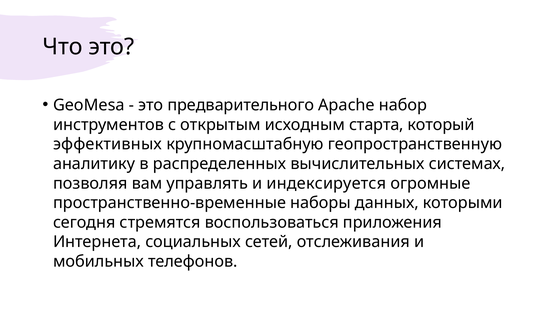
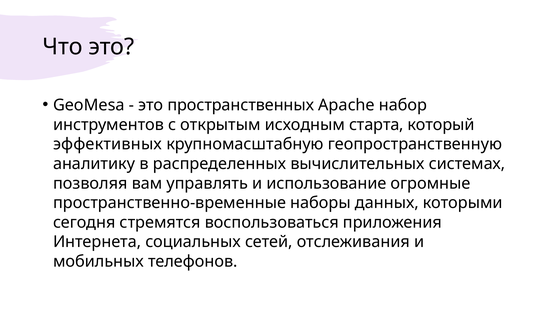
предварительного: предварительного -> пространственных
индексируется: индексируется -> использование
